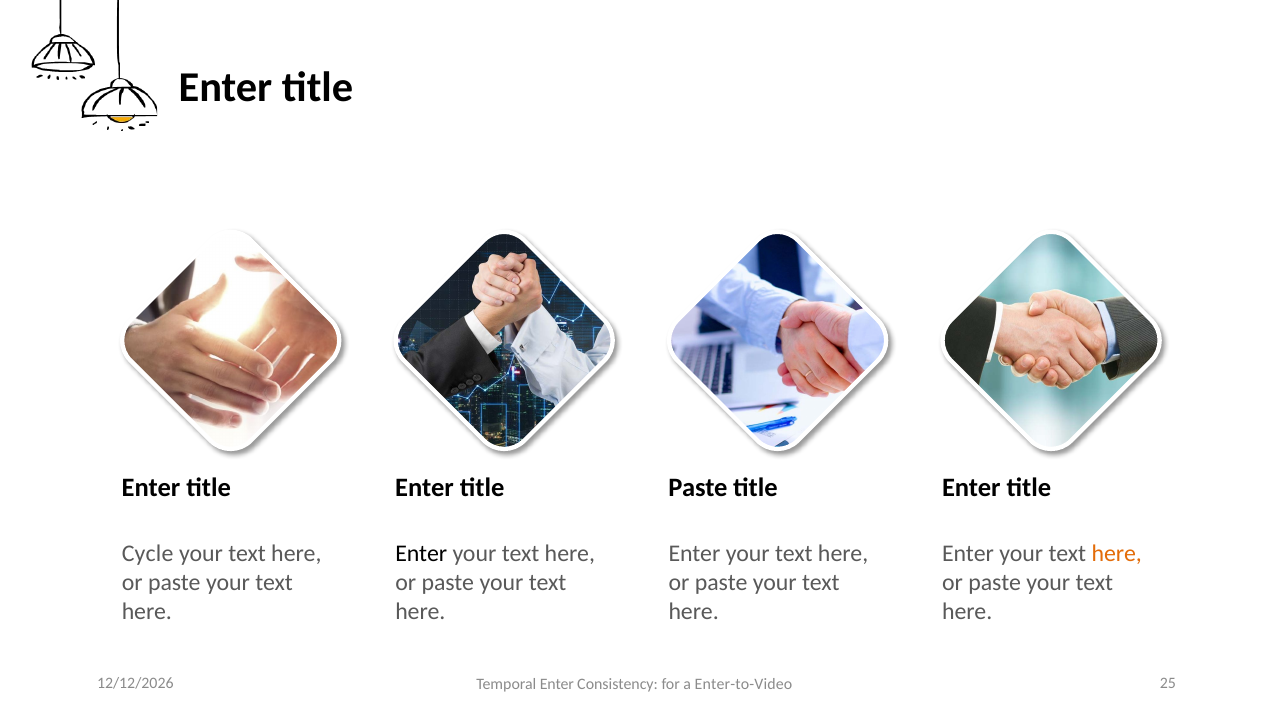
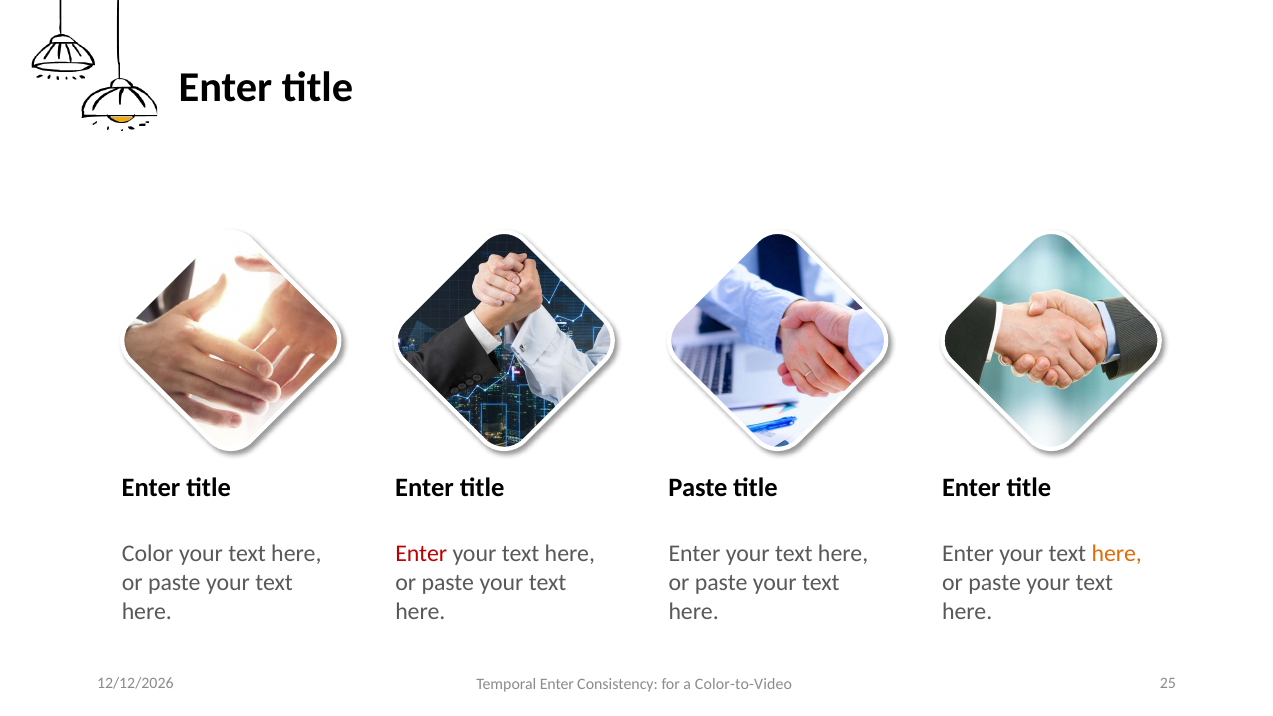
Cycle: Cycle -> Color
Enter at (421, 554) colour: black -> red
Enter-to-Video: Enter-to-Video -> Color-to-Video
